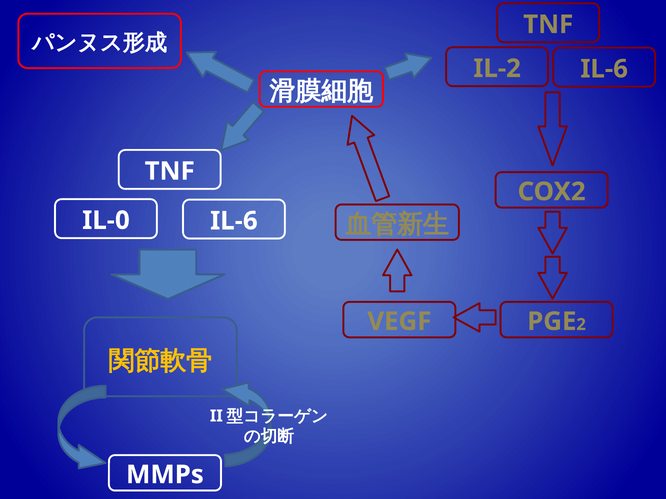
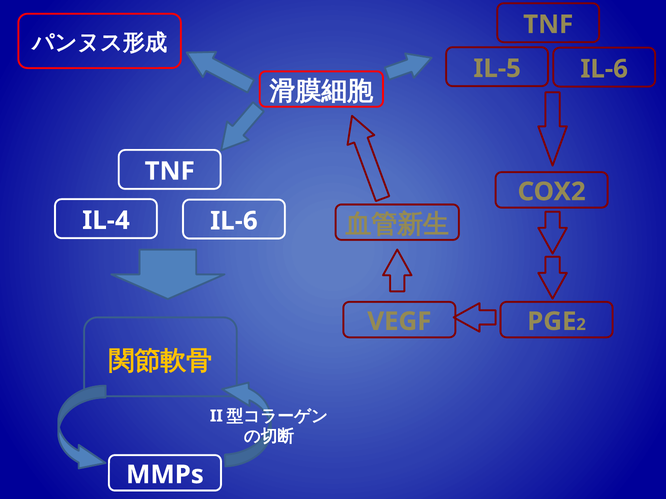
IL-2: IL-2 -> IL-5
IL-0: IL-0 -> IL-4
